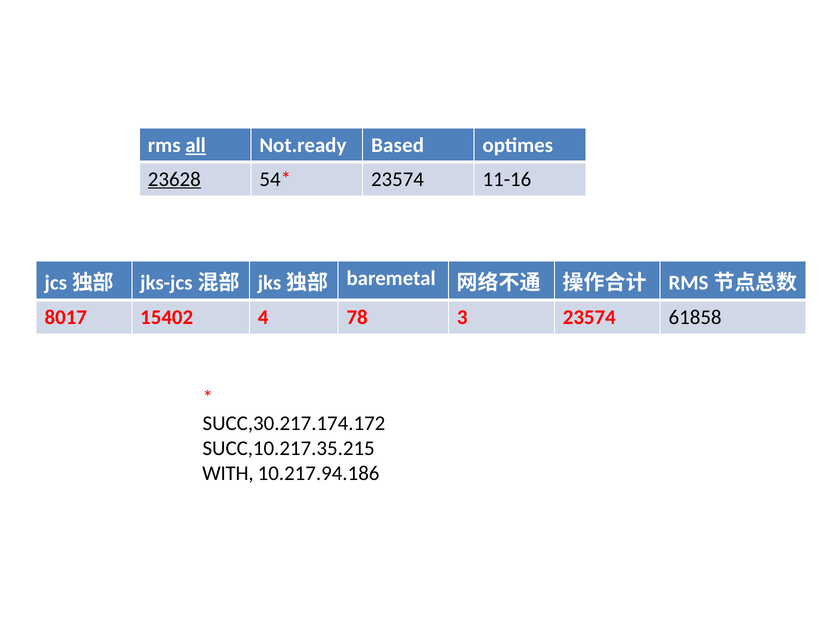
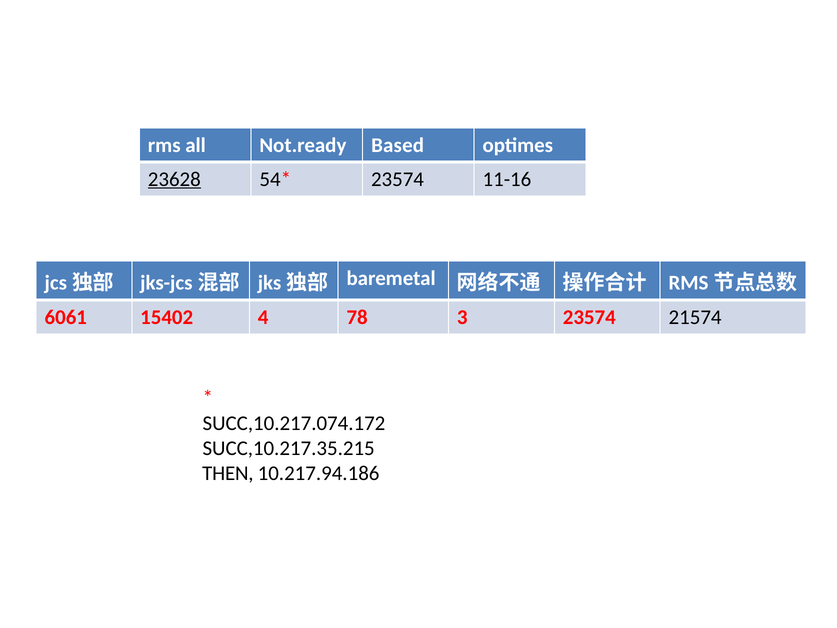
all underline: present -> none
8017: 8017 -> 6061
61858: 61858 -> 21574
SUCC,30.217.174.172: SUCC,30.217.174.172 -> SUCC,10.217.074.172
WITH: WITH -> THEN
